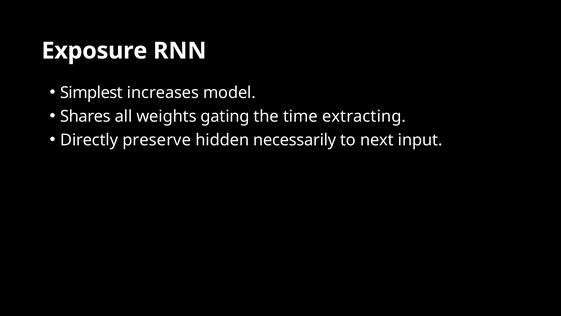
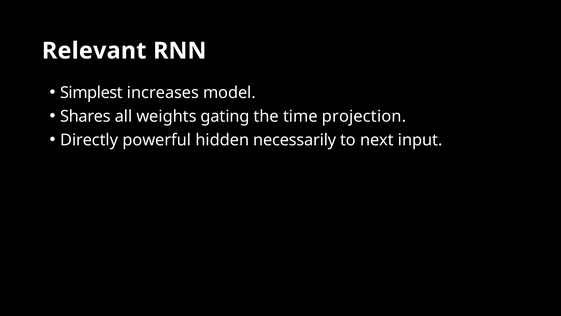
Exposure: Exposure -> Relevant
extracting: extracting -> projection
preserve: preserve -> powerful
